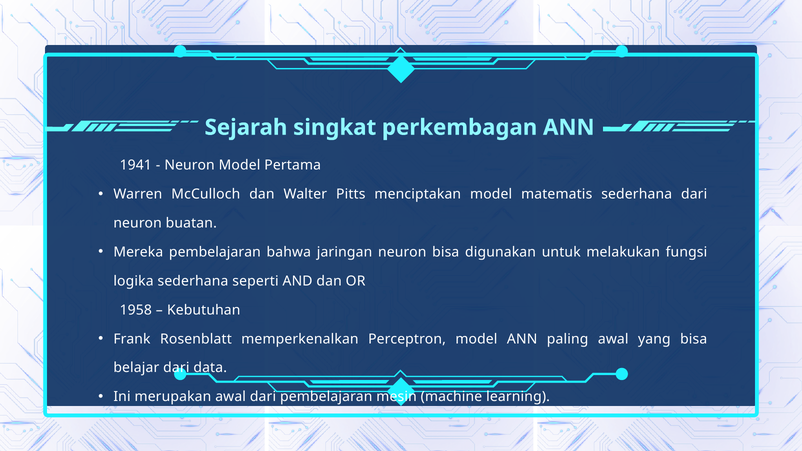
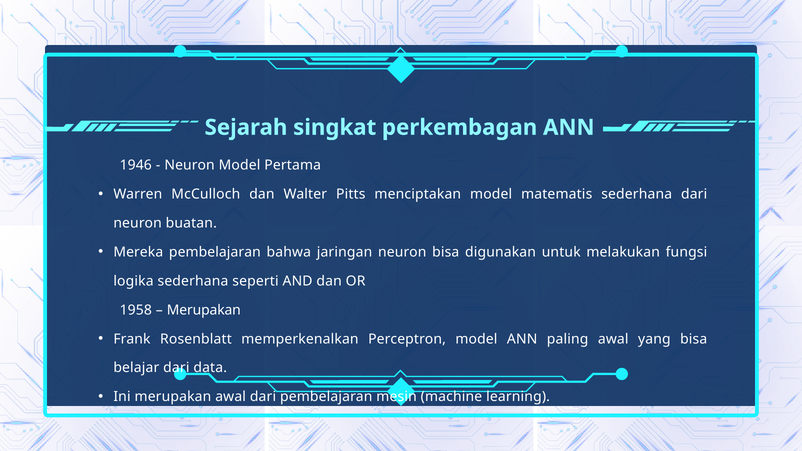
1941: 1941 -> 1946
Kebutuhan at (204, 310): Kebutuhan -> Merupakan
